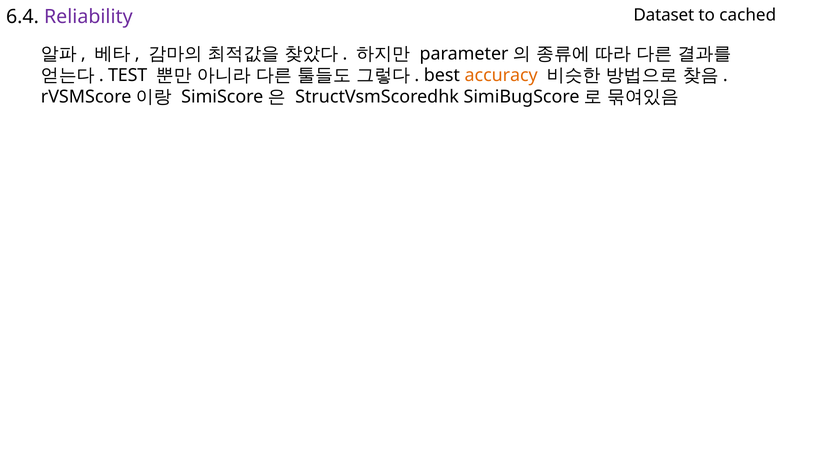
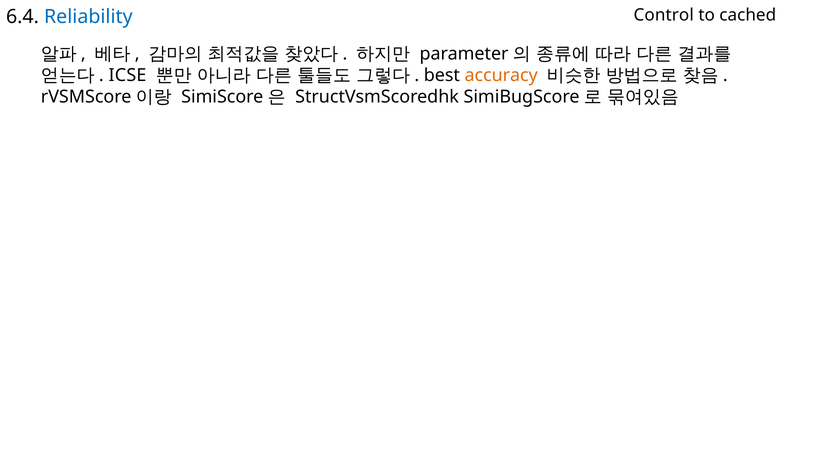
Dataset: Dataset -> Control
Reliability colour: purple -> blue
TEST: TEST -> ICSE
